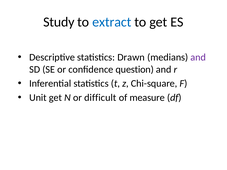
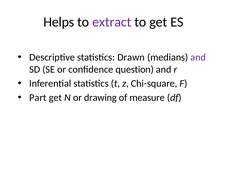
Study: Study -> Helps
extract colour: blue -> purple
Unit: Unit -> Part
difficult: difficult -> drawing
